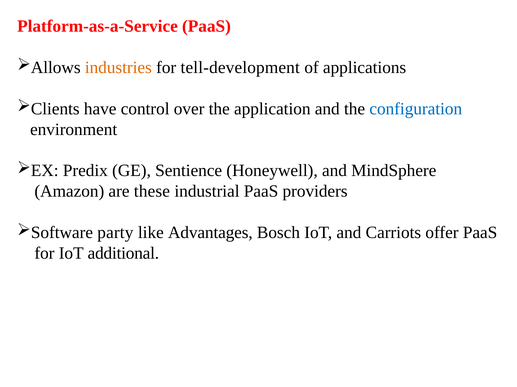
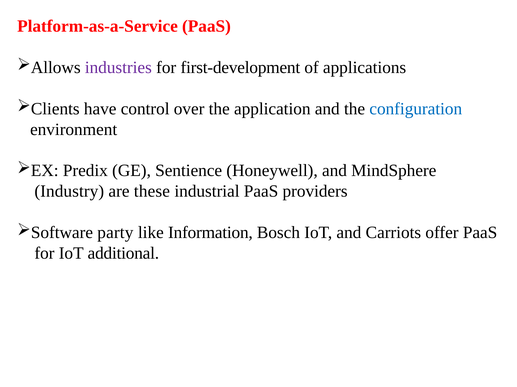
industries colour: orange -> purple
tell-development: tell-development -> first-development
Amazon: Amazon -> Industry
Advantages: Advantages -> Information
